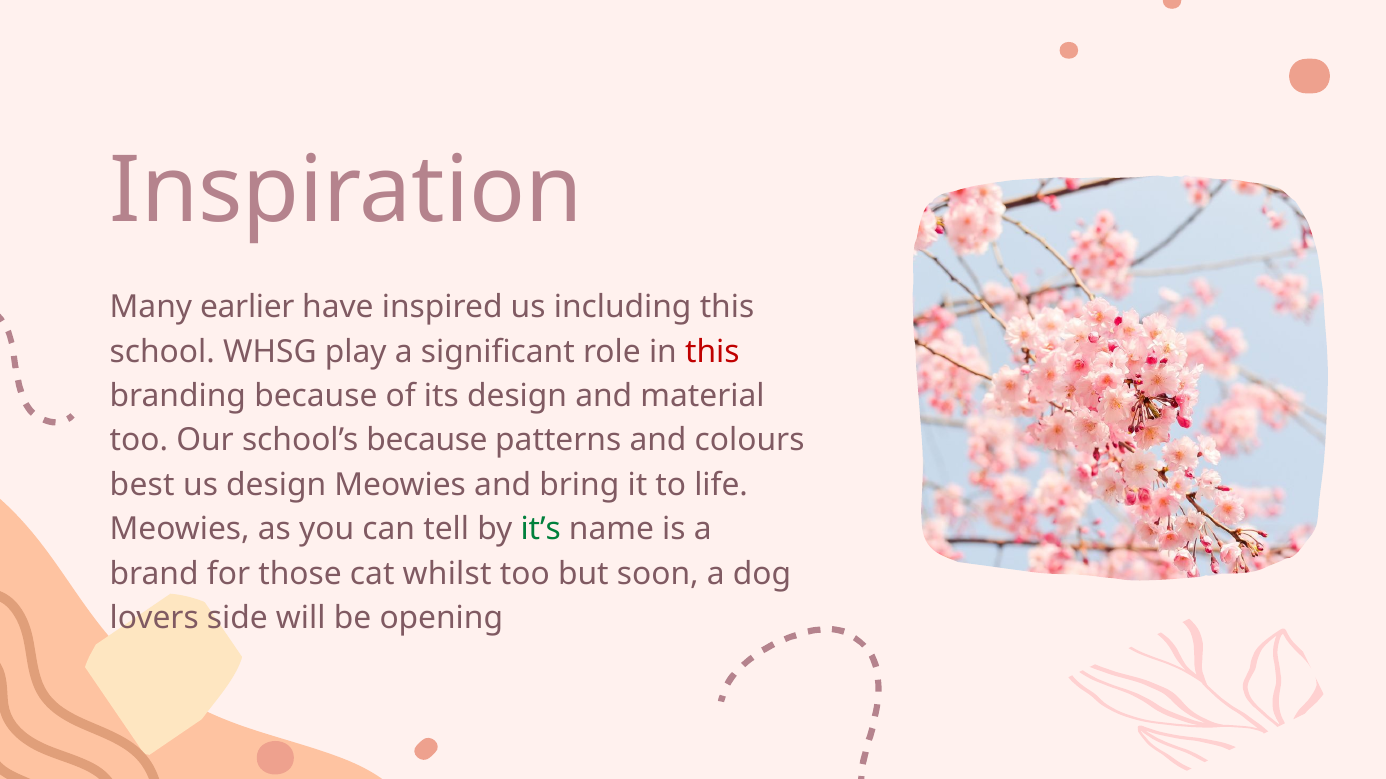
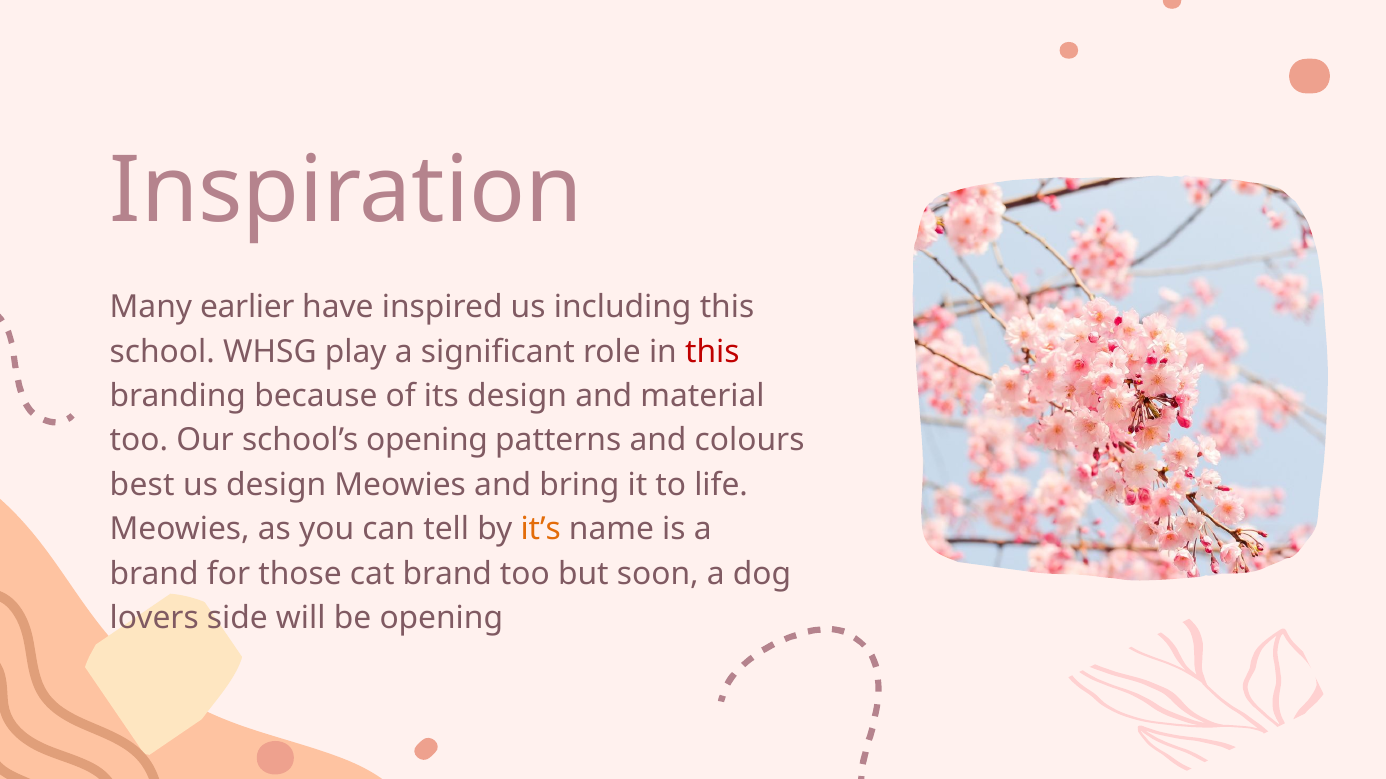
school’s because: because -> opening
it’s colour: green -> orange
cat whilst: whilst -> brand
